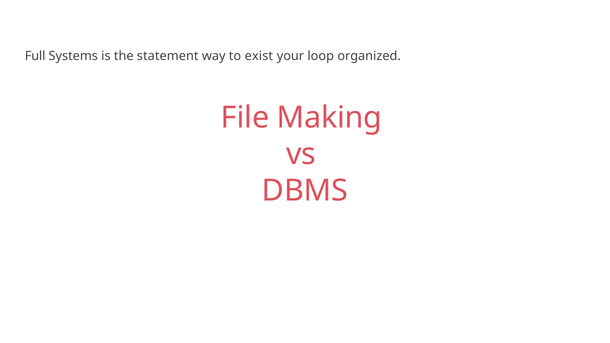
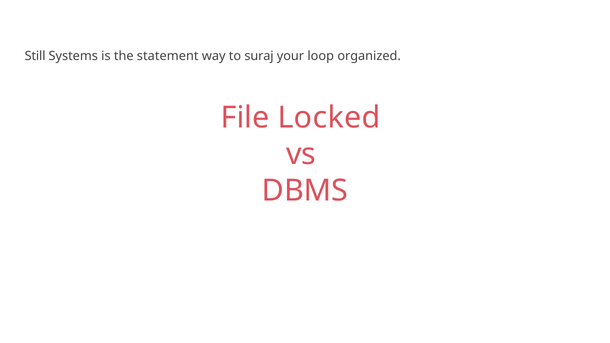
Full: Full -> Still
exist: exist -> suraj
Making: Making -> Locked
